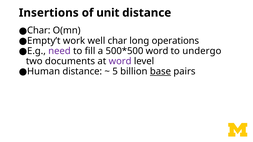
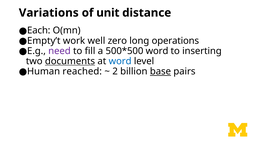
Insertions: Insertions -> Variations
Char at (39, 31): Char -> Each
well char: char -> zero
undergo: undergo -> inserting
documents underline: none -> present
word at (120, 61) colour: purple -> blue
Human distance: distance -> reached
5: 5 -> 2
